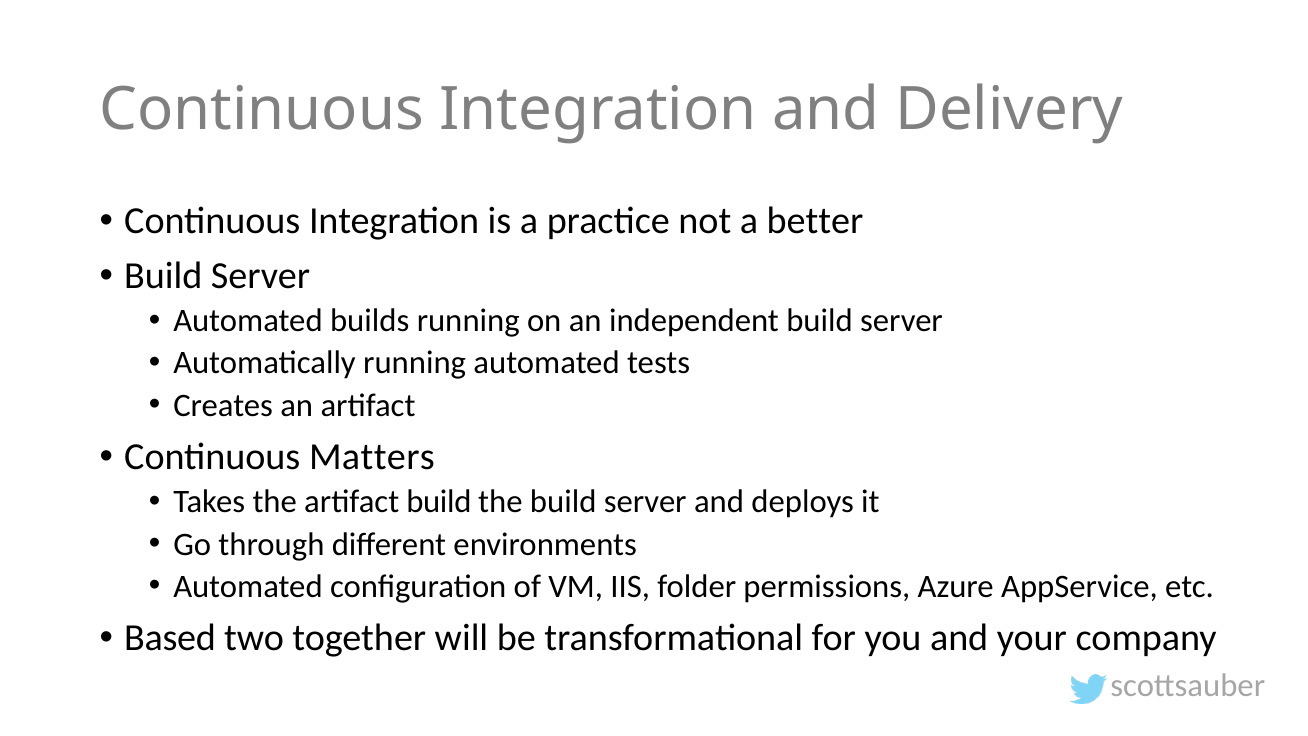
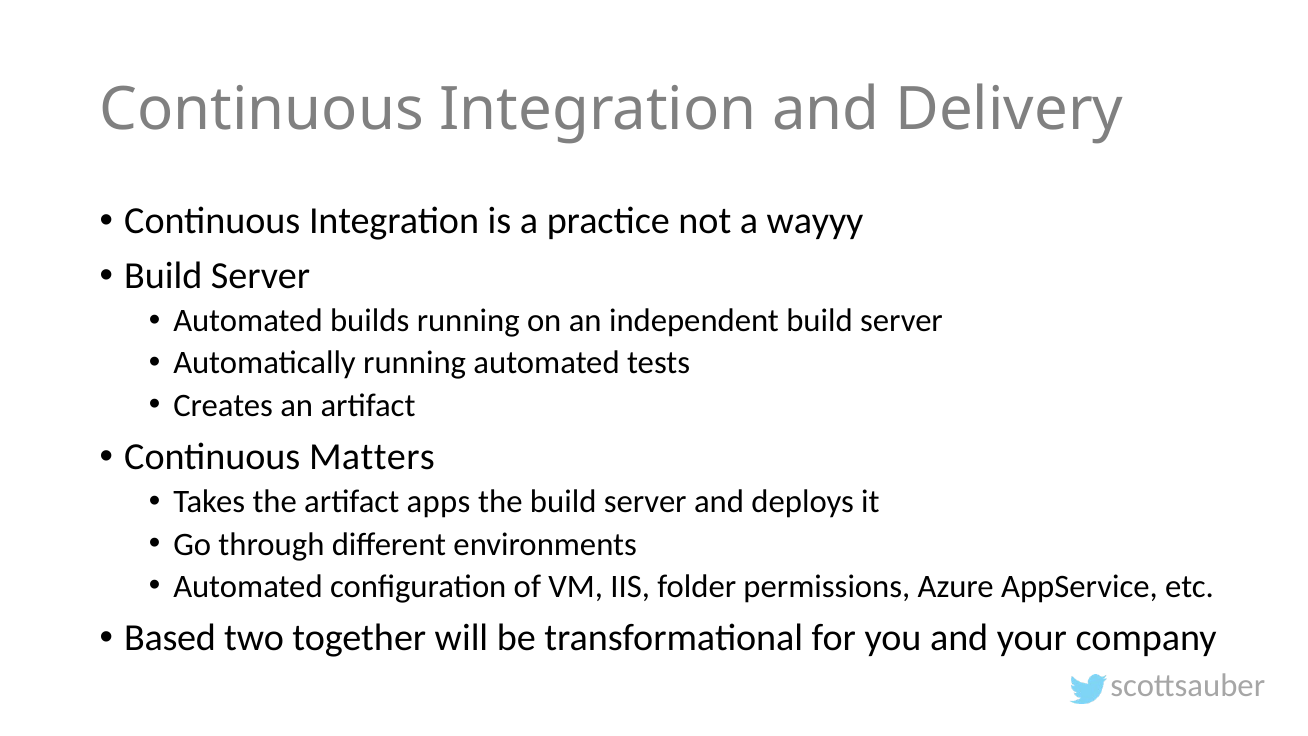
better: better -> wayyy
artifact build: build -> apps
